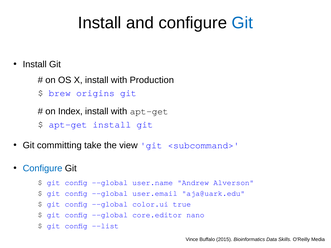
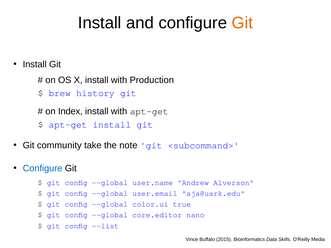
Git at (242, 23) colour: blue -> orange
origins: origins -> history
committing: committing -> community
view: view -> note
